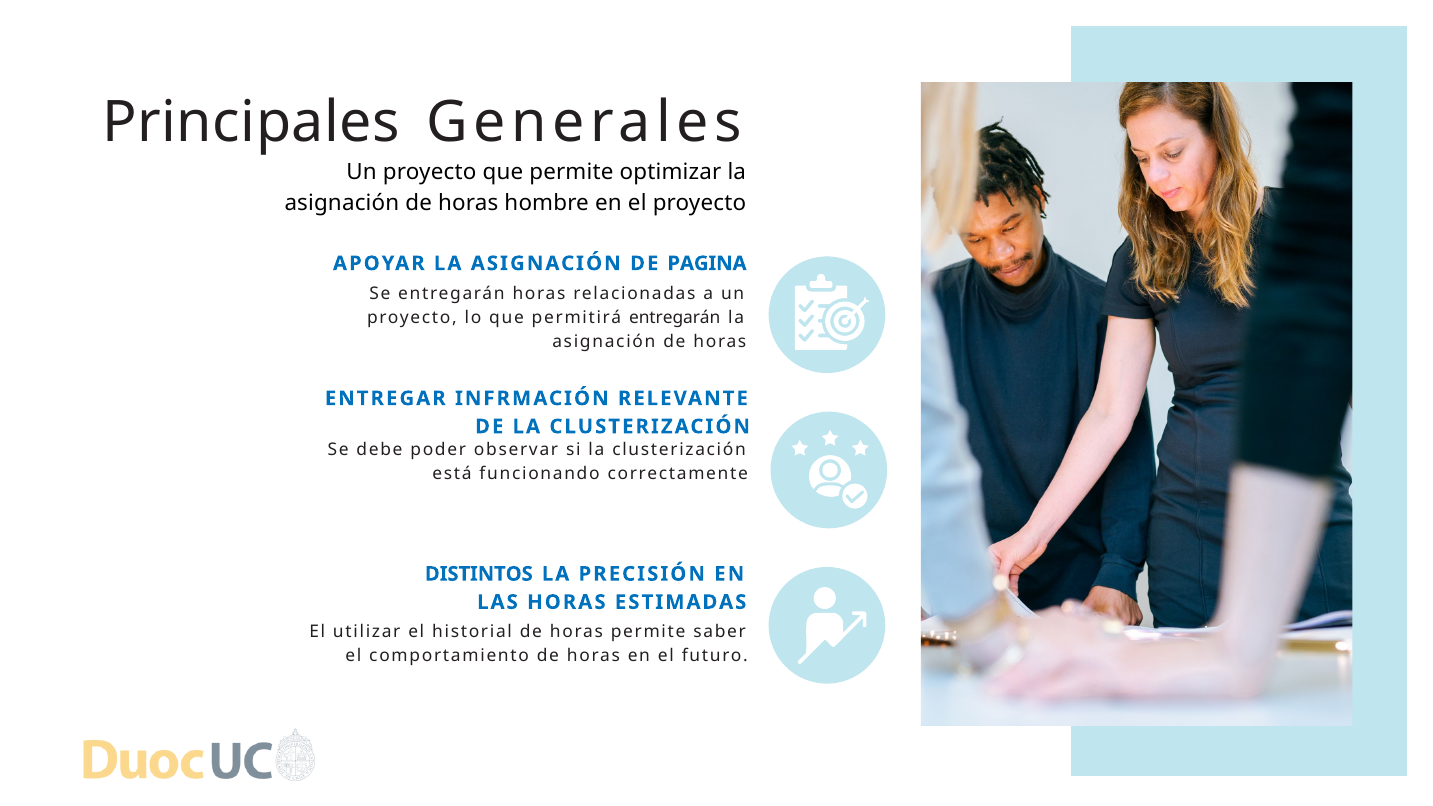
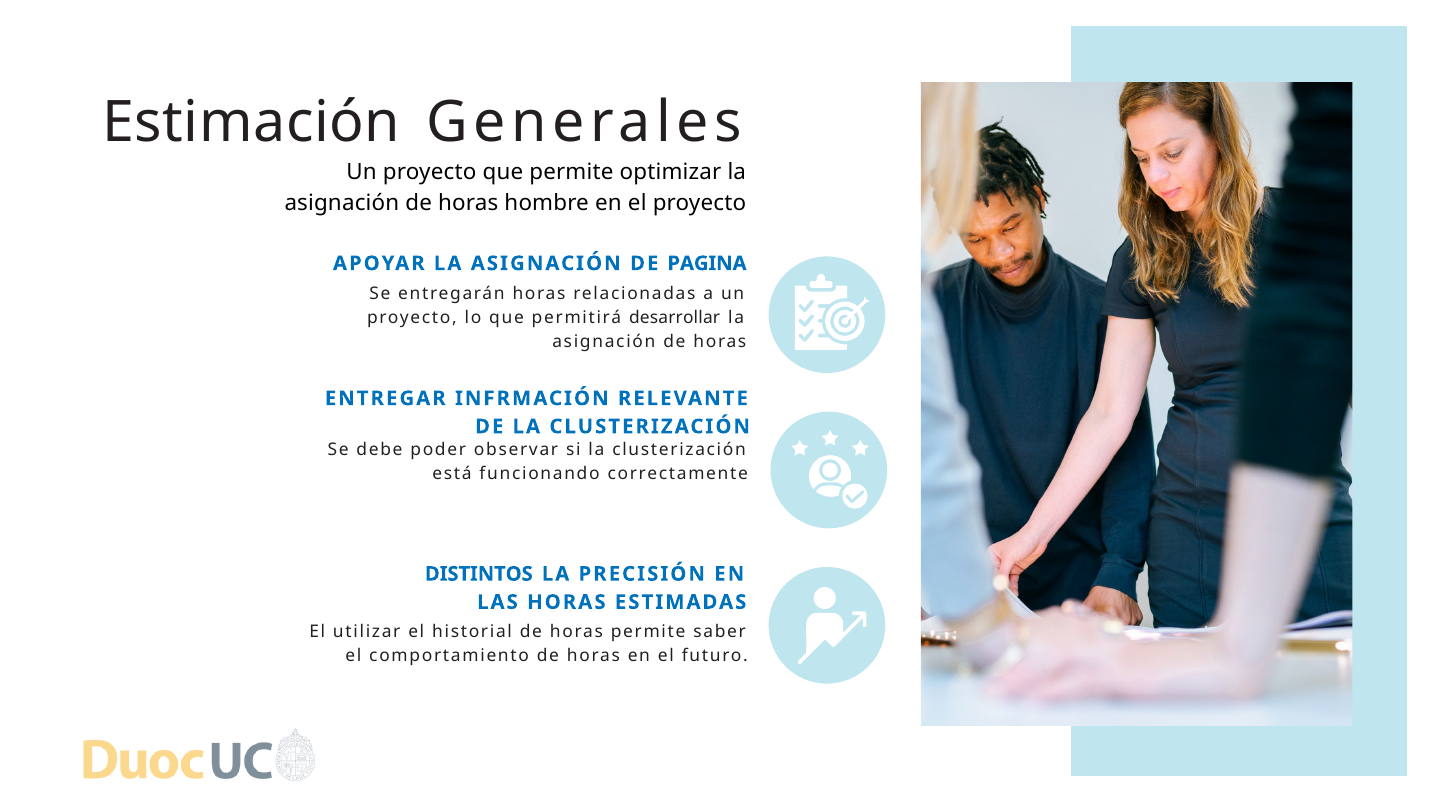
Principales: Principales -> Estimación
permitirá entregarán: entregarán -> desarrollar
